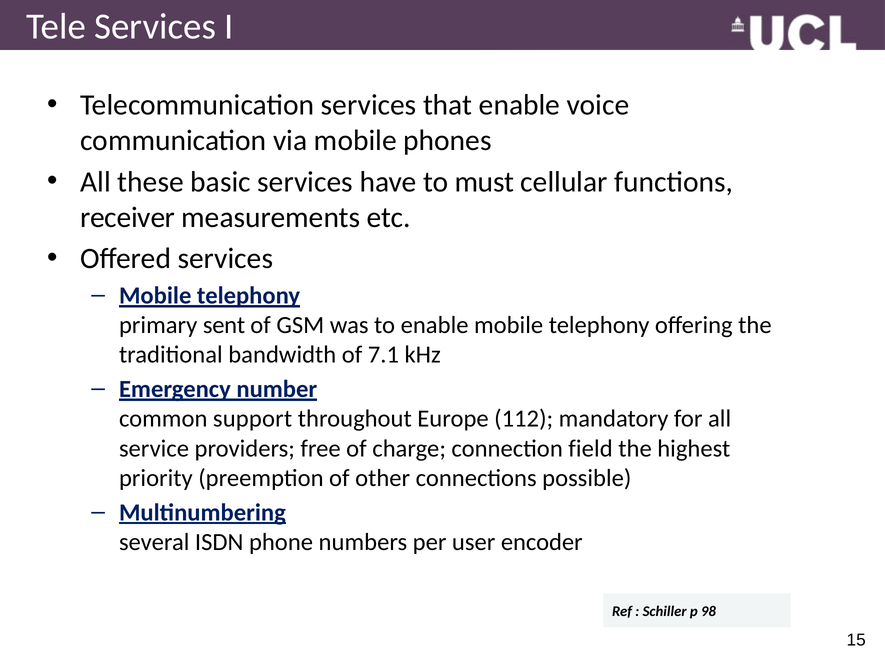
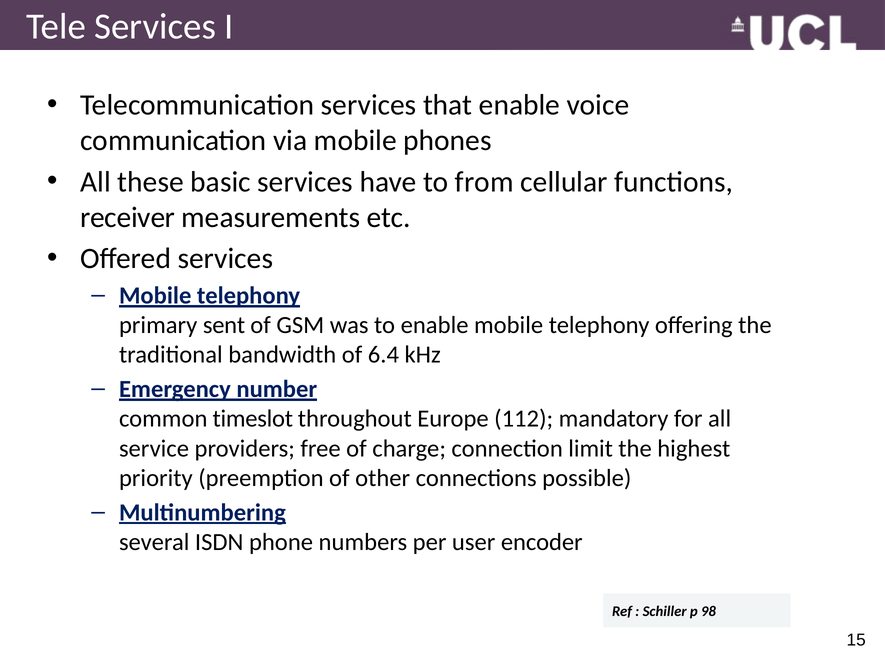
must: must -> from
7.1: 7.1 -> 6.4
support: support -> timeslot
field: field -> limit
